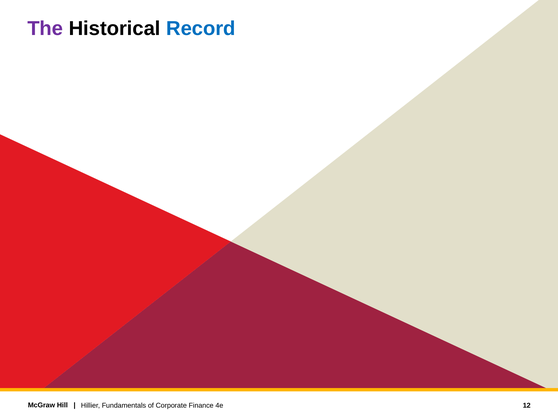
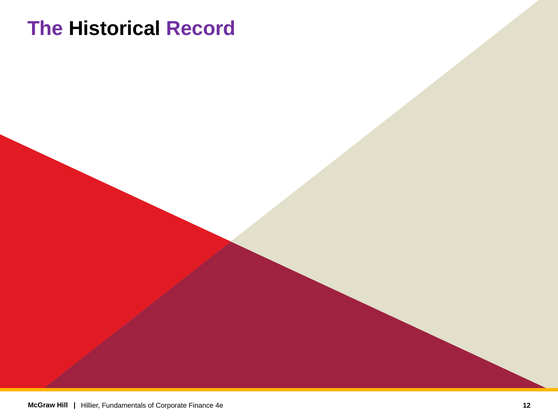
Record colour: blue -> purple
